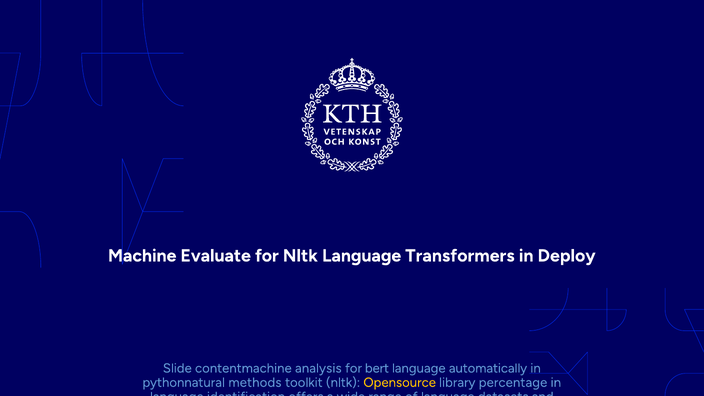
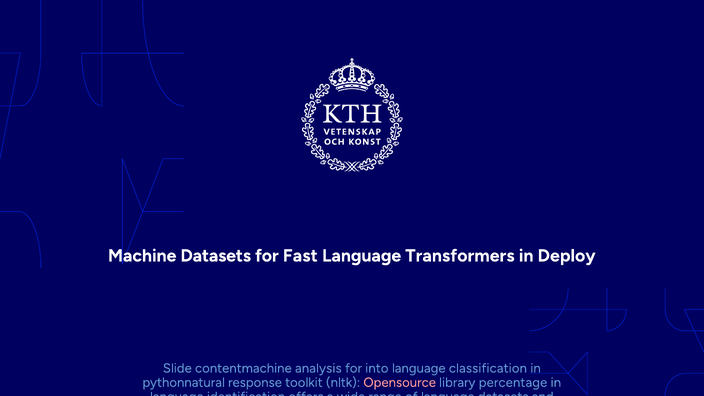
Machine Evaluate: Evaluate -> Datasets
for Nltk: Nltk -> Fast
bert: bert -> into
automatically: automatically -> classification
methods: methods -> response
Opensource colour: yellow -> pink
